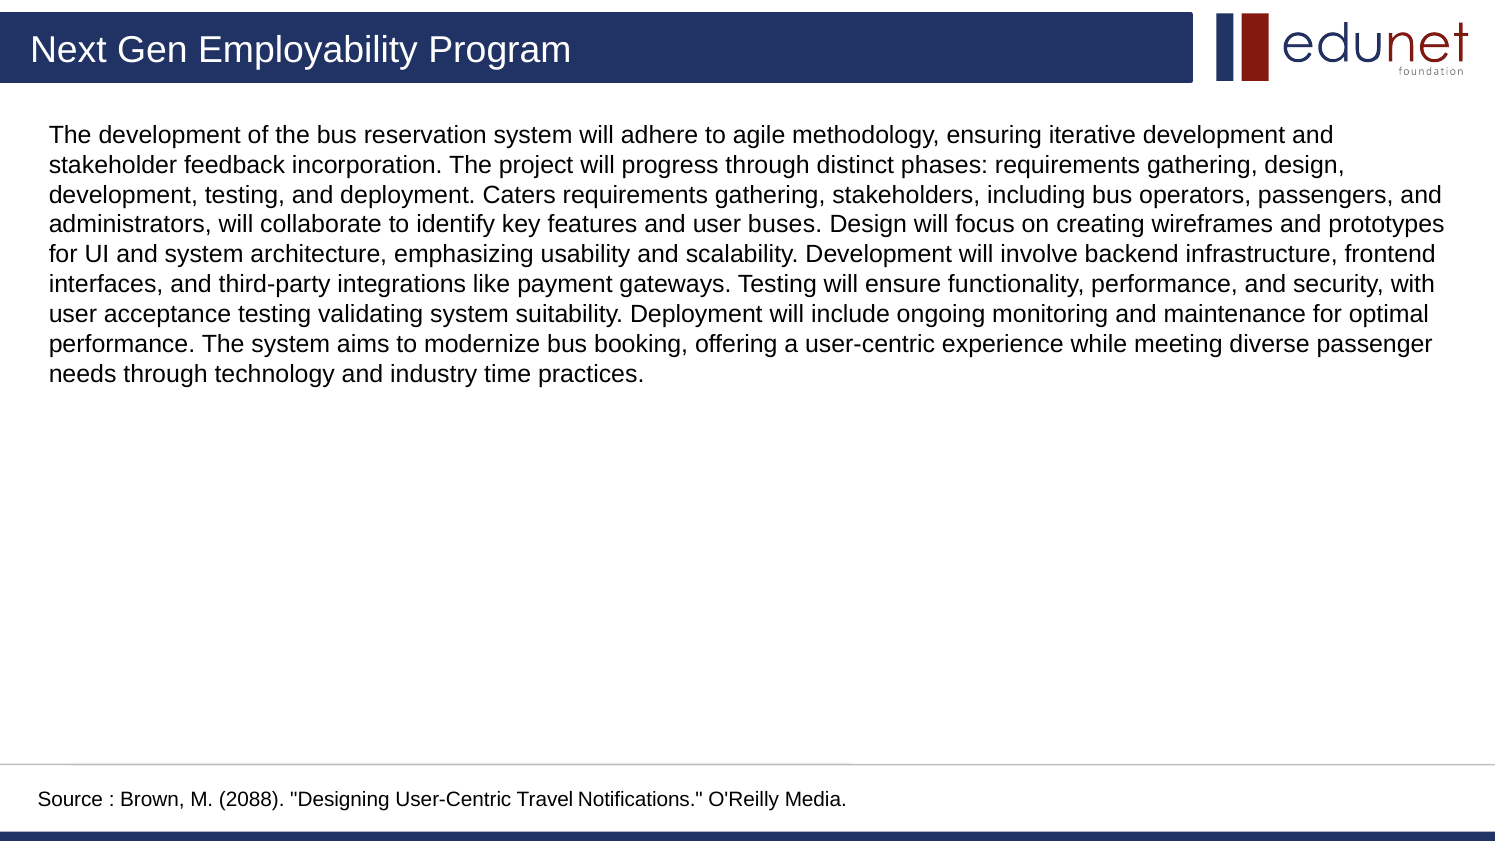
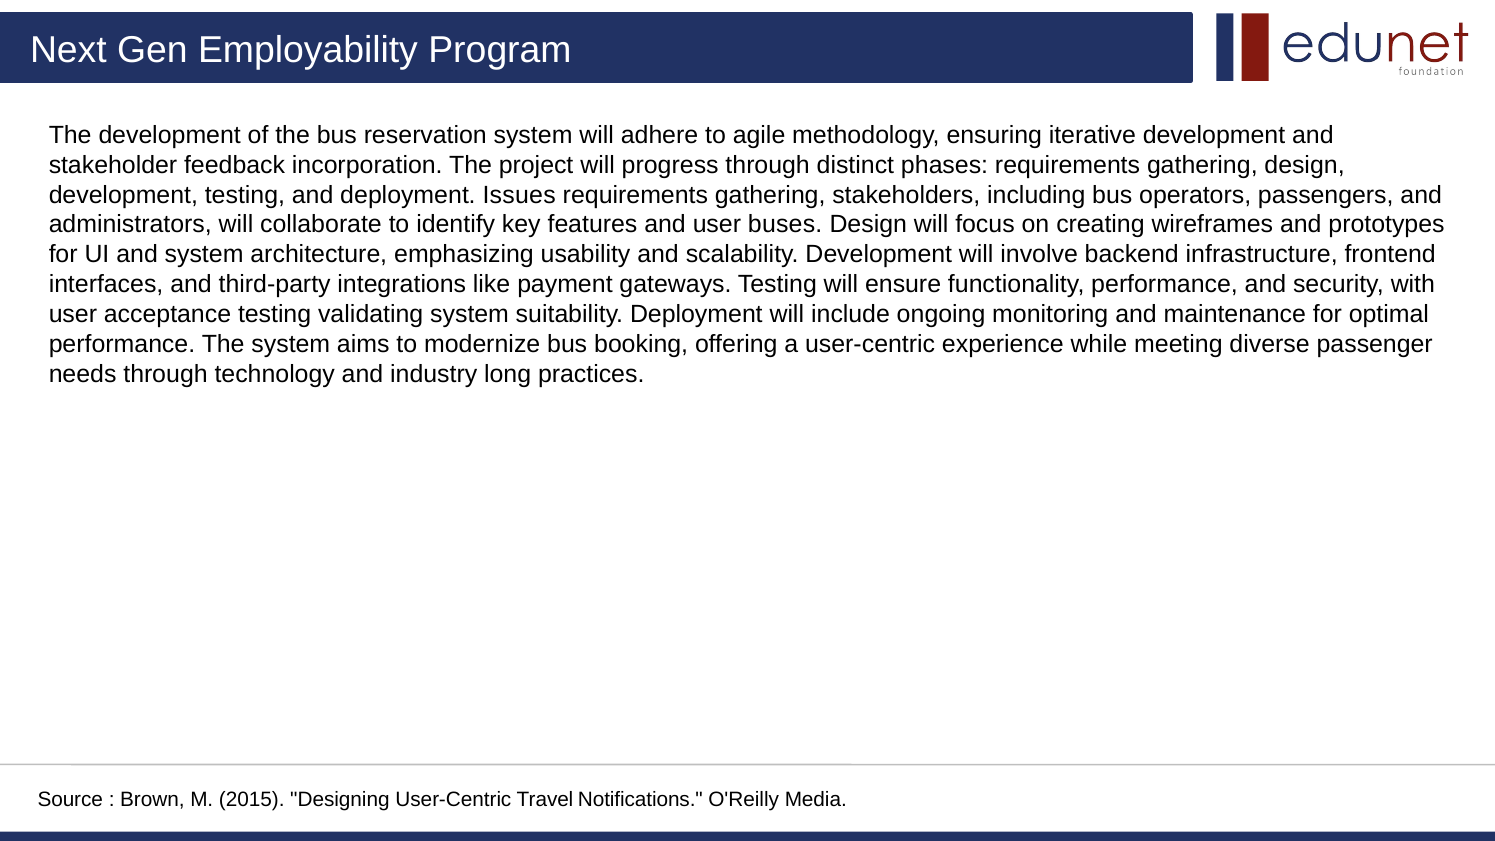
Caters: Caters -> Issues
time: time -> long
2088: 2088 -> 2015
